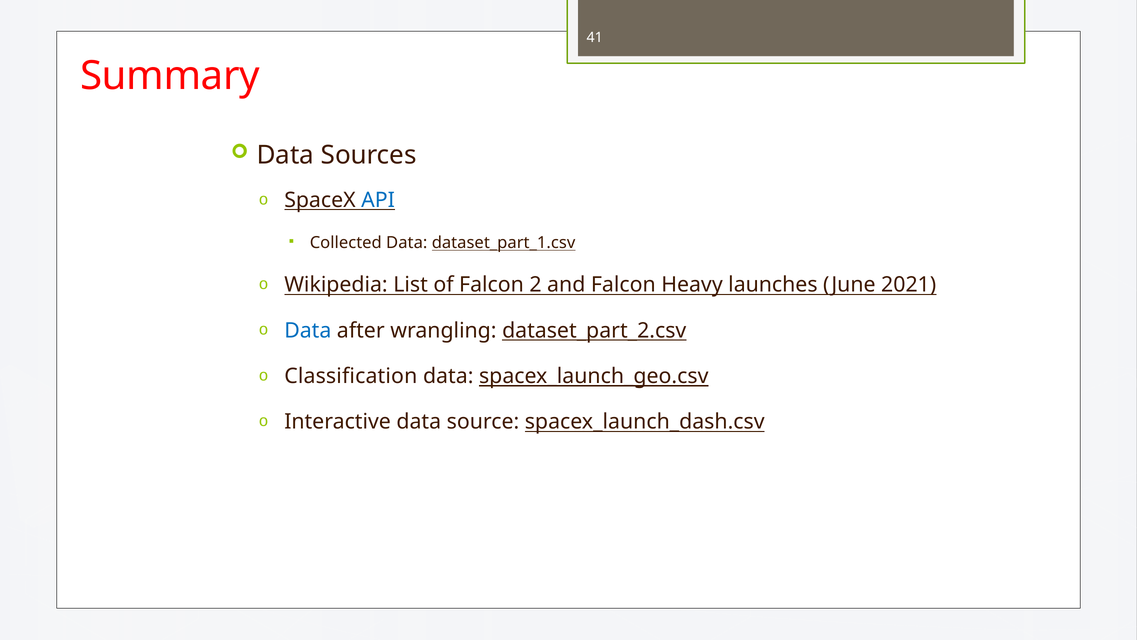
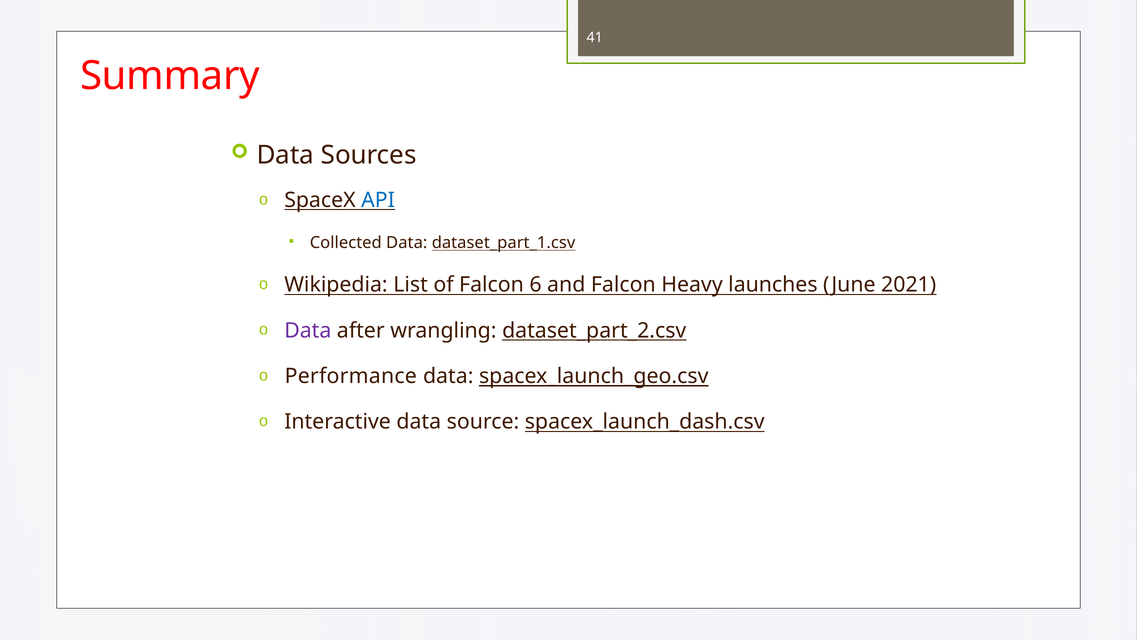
2: 2 -> 6
Data at (308, 330) colour: blue -> purple
Classification: Classification -> Performance
